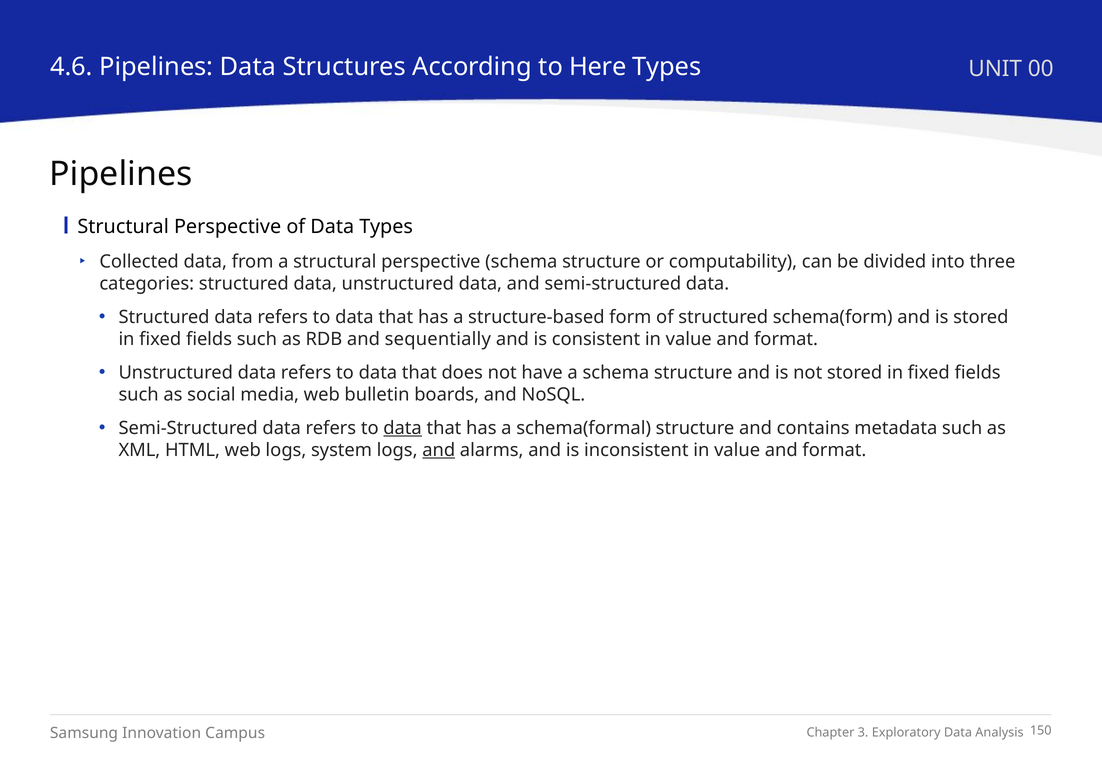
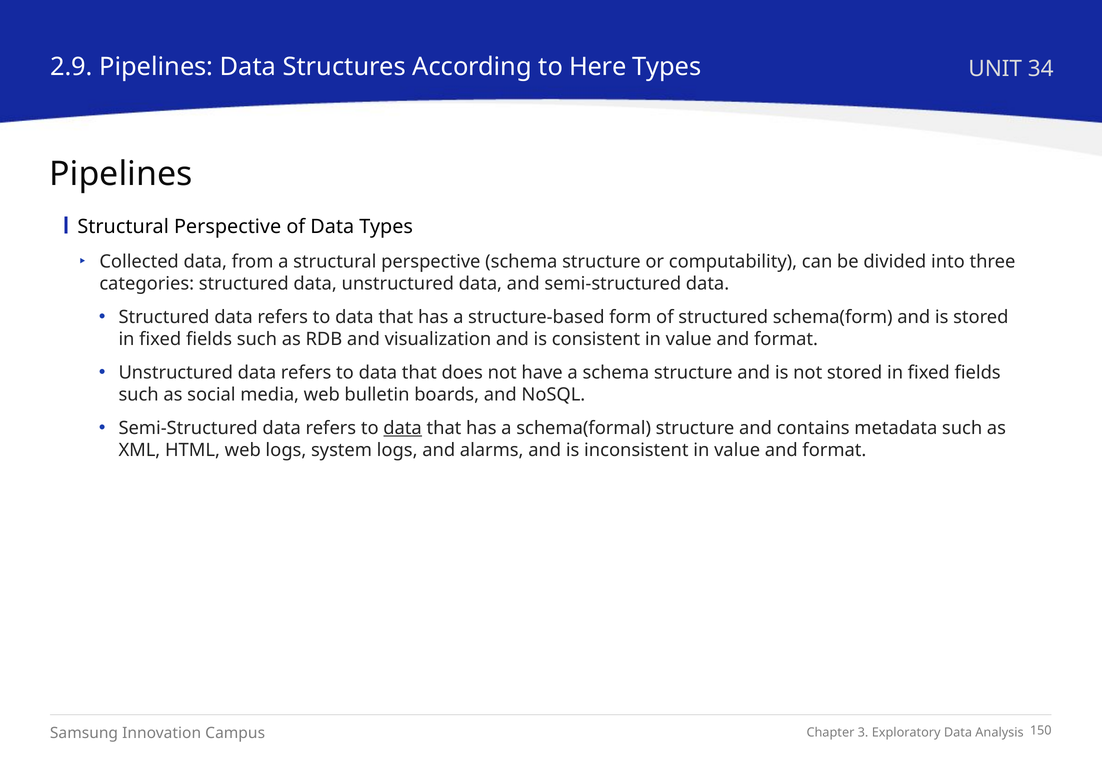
4.6: 4.6 -> 2.9
00: 00 -> 34
sequentially: sequentially -> visualization
and at (439, 450) underline: present -> none
